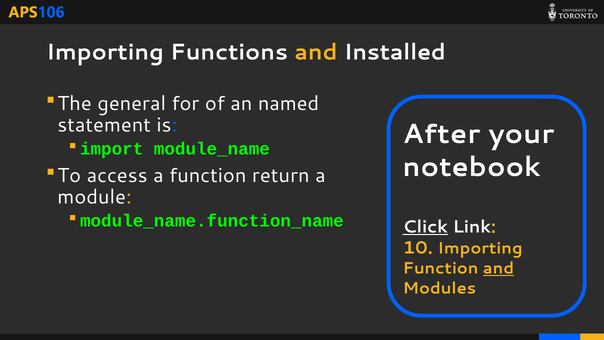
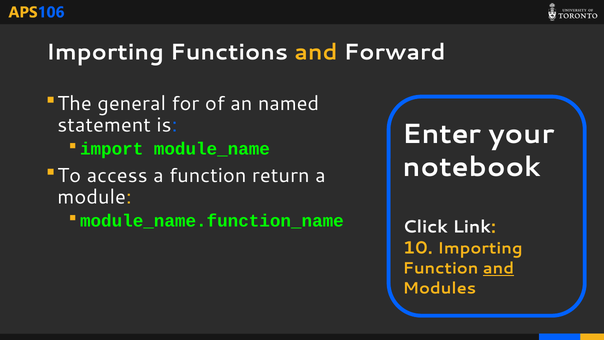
Installed: Installed -> Forward
After: After -> Enter
Click underline: present -> none
